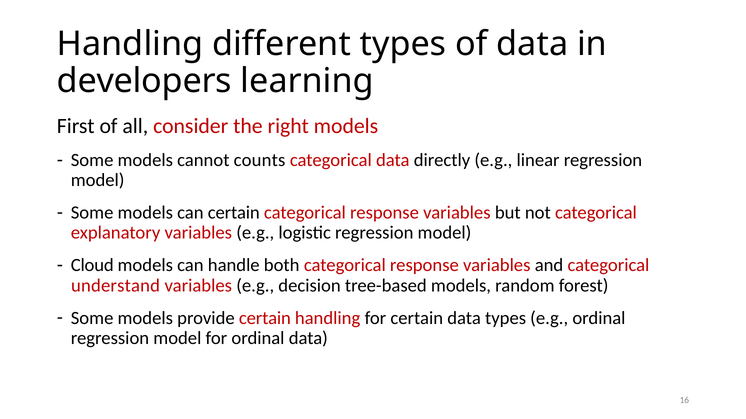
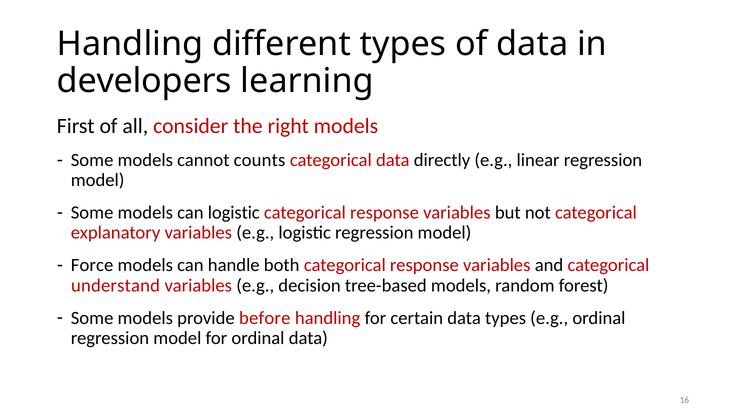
can certain: certain -> logistic
Cloud: Cloud -> Force
provide certain: certain -> before
